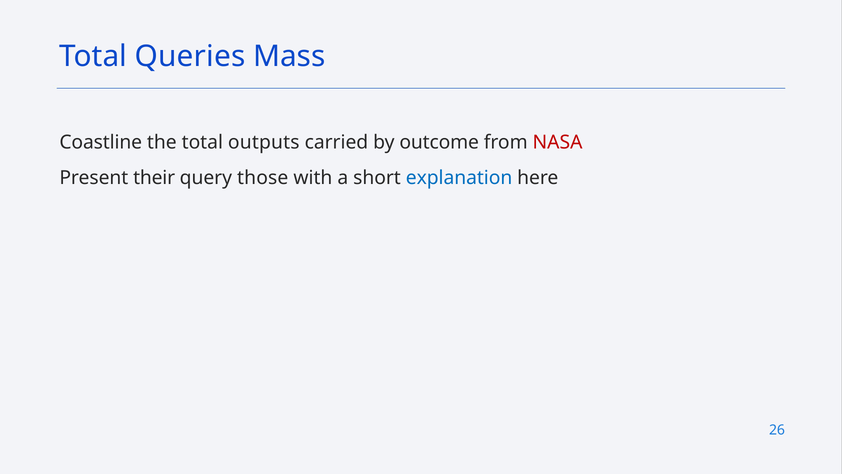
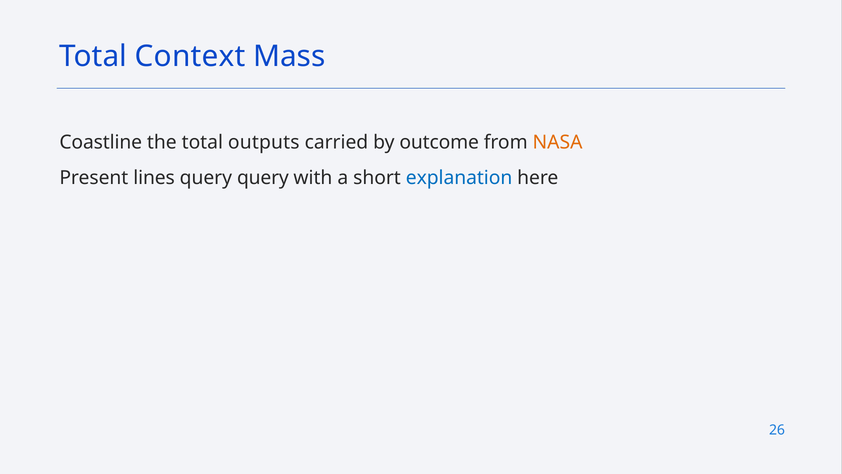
Queries: Queries -> Context
NASA colour: red -> orange
their: their -> lines
query those: those -> query
